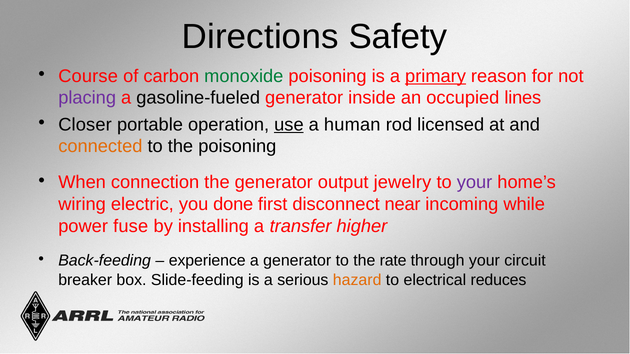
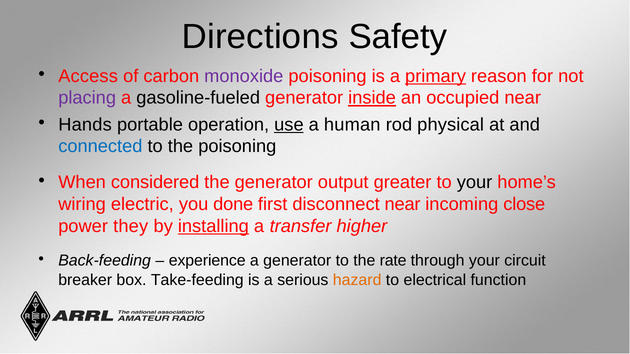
Course: Course -> Access
monoxide colour: green -> purple
inside underline: none -> present
occupied lines: lines -> near
Closer: Closer -> Hands
licensed: licensed -> physical
connected colour: orange -> blue
connection: connection -> considered
jewelry: jewelry -> greater
your at (475, 183) colour: purple -> black
while: while -> close
fuse: fuse -> they
installing underline: none -> present
Slide-feeding: Slide-feeding -> Take-feeding
reduces: reduces -> function
